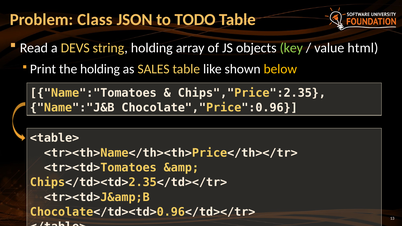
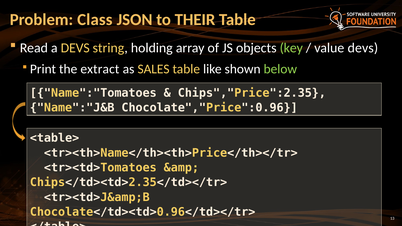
TODO: TODO -> THEIR
value html: html -> devs
the holding: holding -> extract
below colour: yellow -> light green
